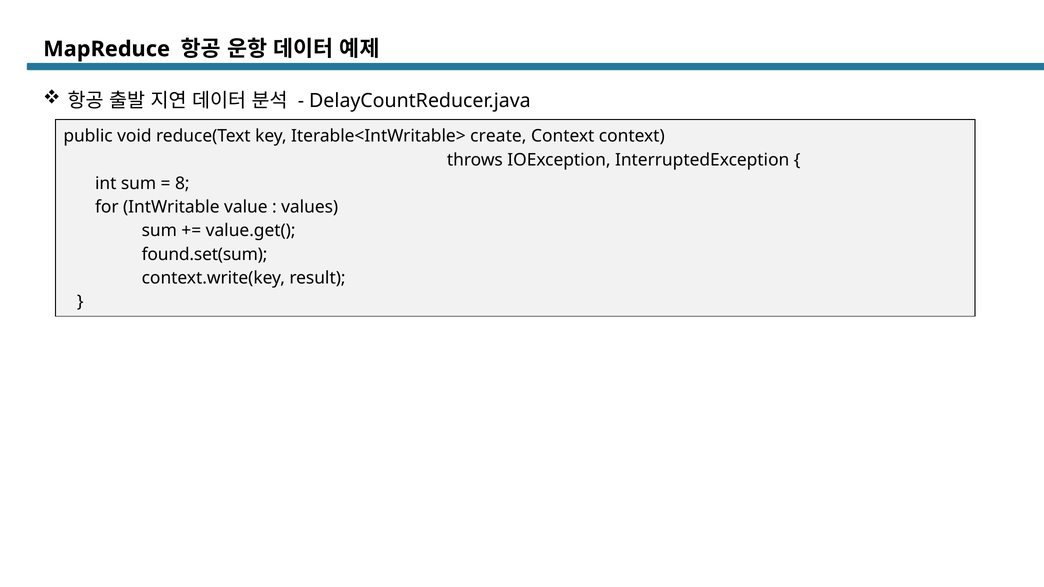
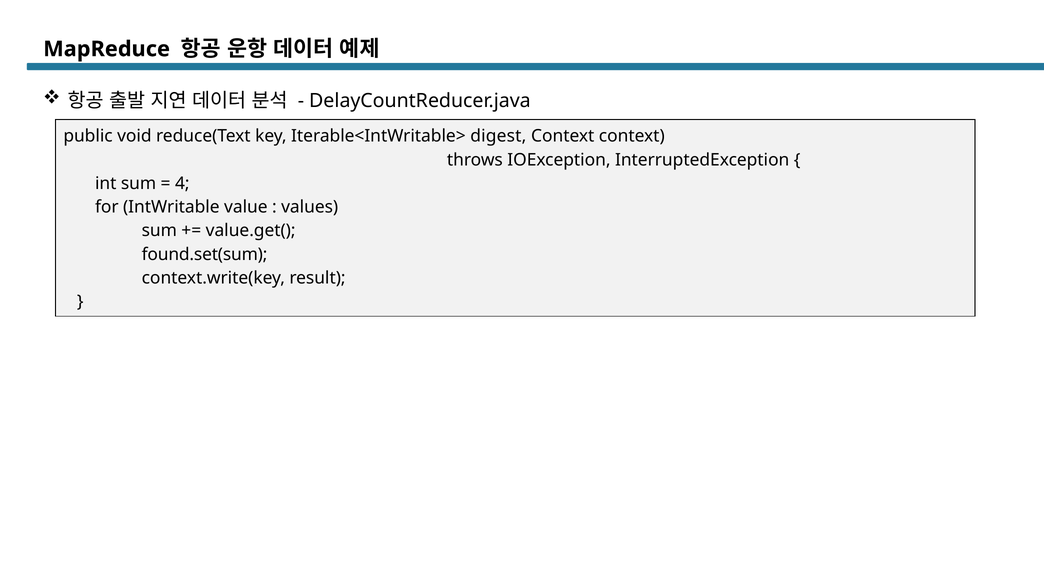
create: create -> digest
8: 8 -> 4
